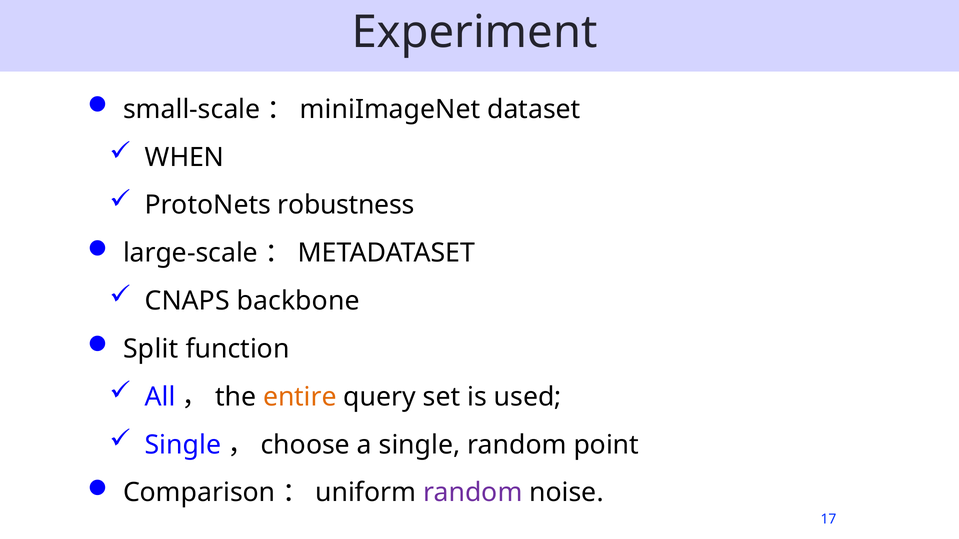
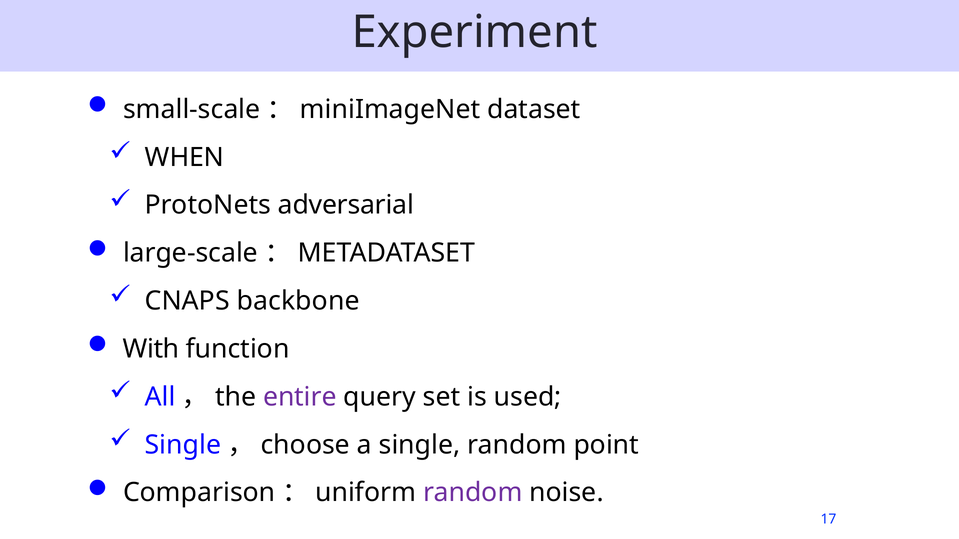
robustness: robustness -> adversarial
Split: Split -> With
entire colour: orange -> purple
